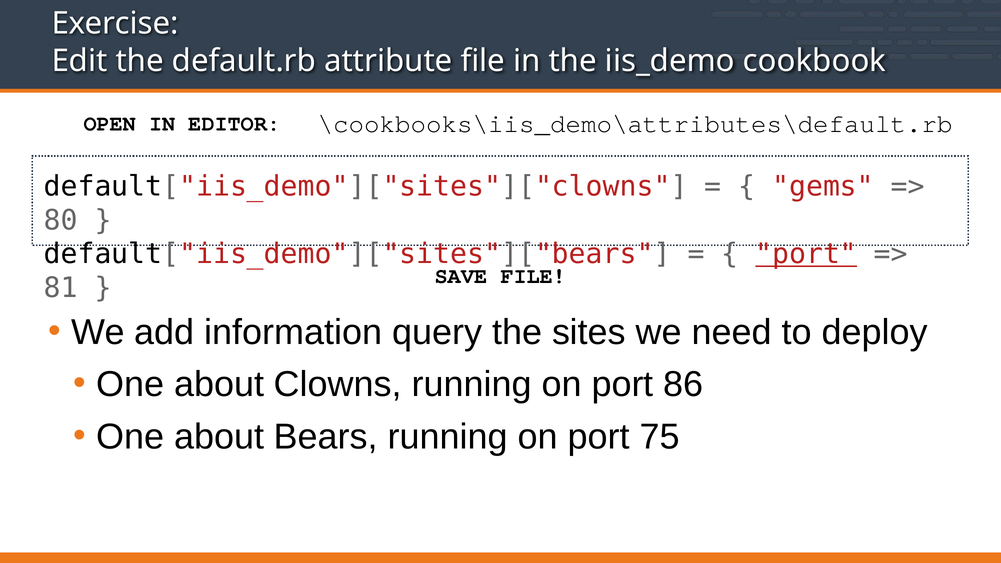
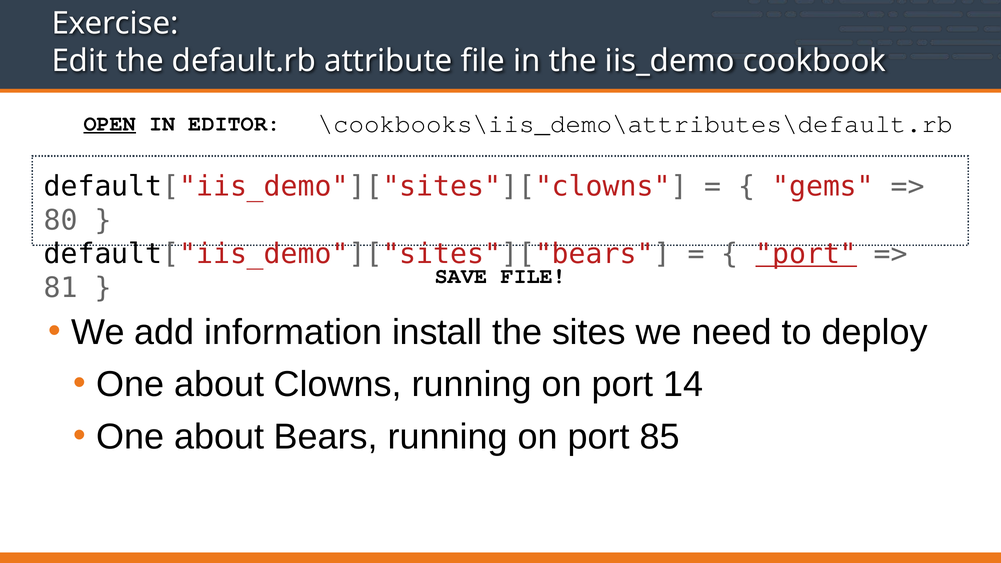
OPEN underline: none -> present
query: query -> install
86: 86 -> 14
75: 75 -> 85
